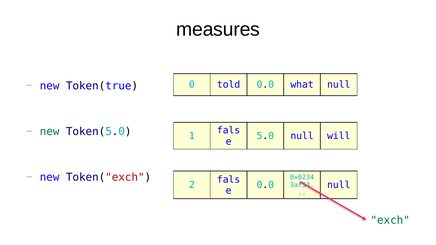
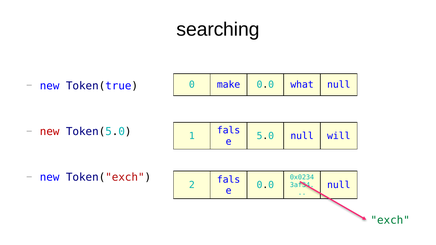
measures: measures -> searching
told: told -> make
new at (50, 132) colour: green -> red
